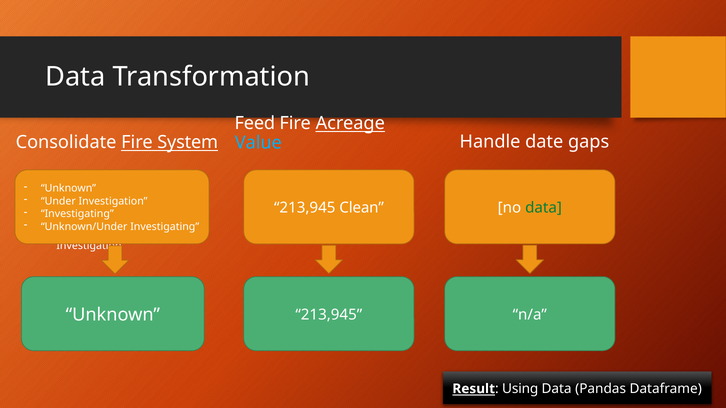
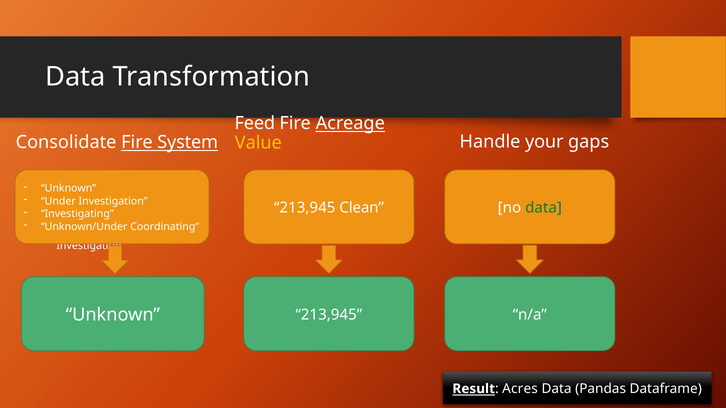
Value colour: light blue -> yellow
date: date -> your
Unknown/Under Investigating: Investigating -> Coordinating
Using: Using -> Acres
